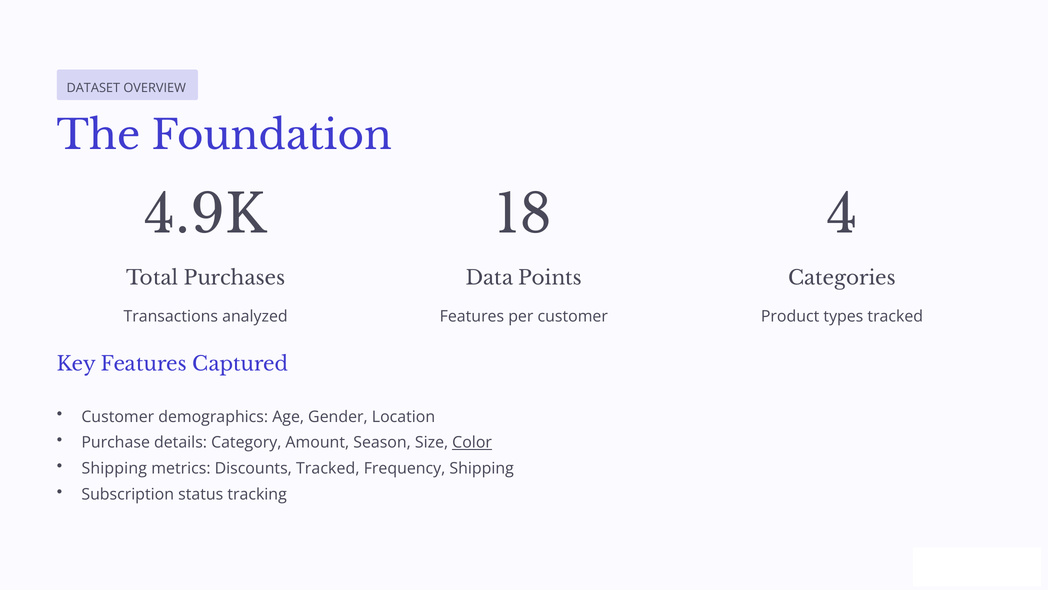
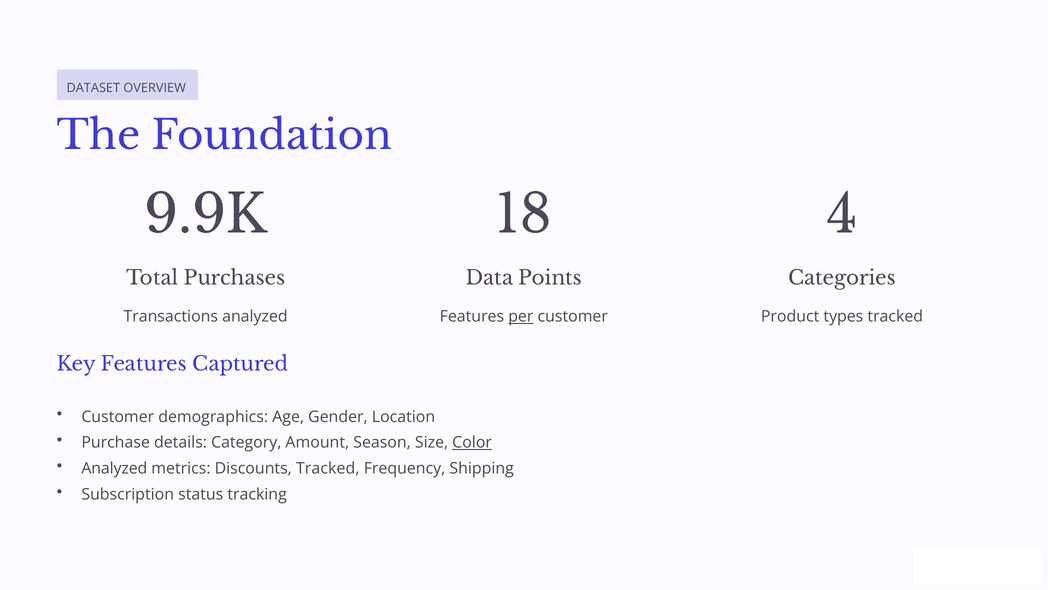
4.9K: 4.9K -> 9.9K
per underline: none -> present
Shipping at (114, 468): Shipping -> Analyzed
